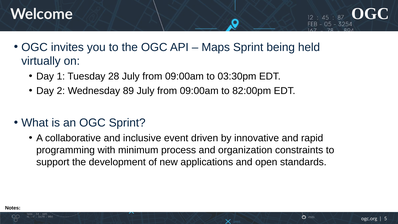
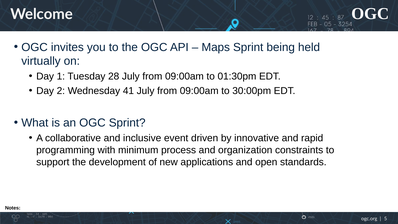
03:30pm: 03:30pm -> 01:30pm
89: 89 -> 41
82:00pm: 82:00pm -> 30:00pm
